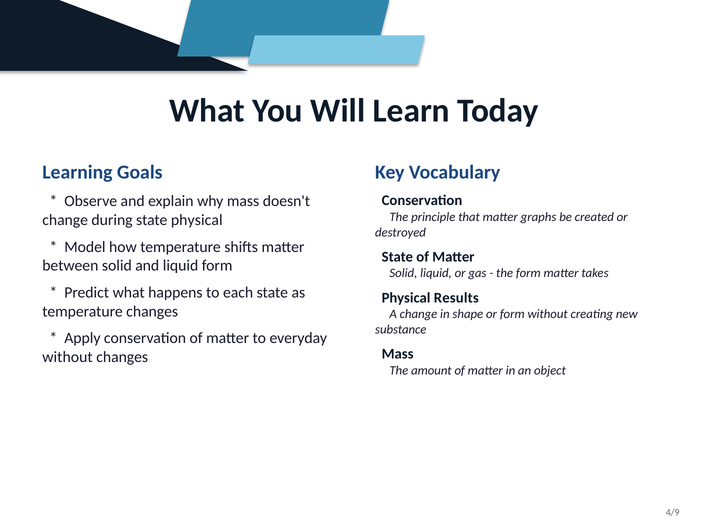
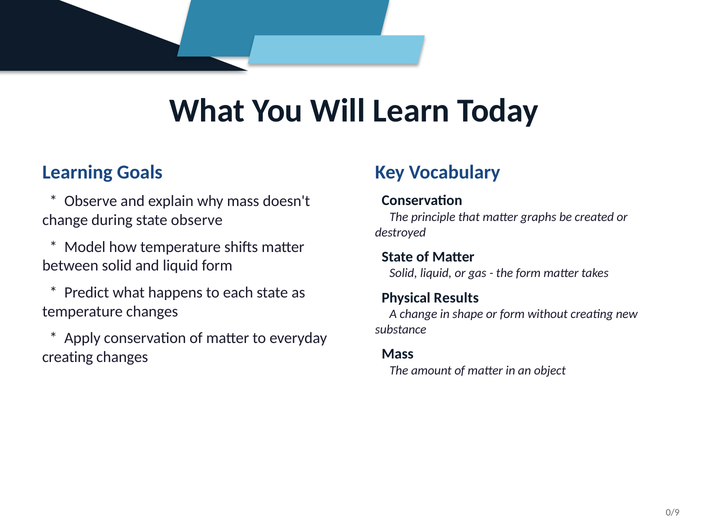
state physical: physical -> observe
without at (68, 357): without -> creating
4/9: 4/9 -> 0/9
